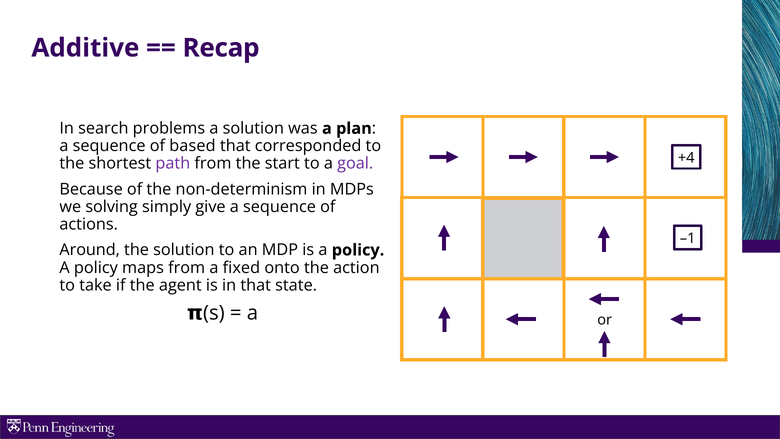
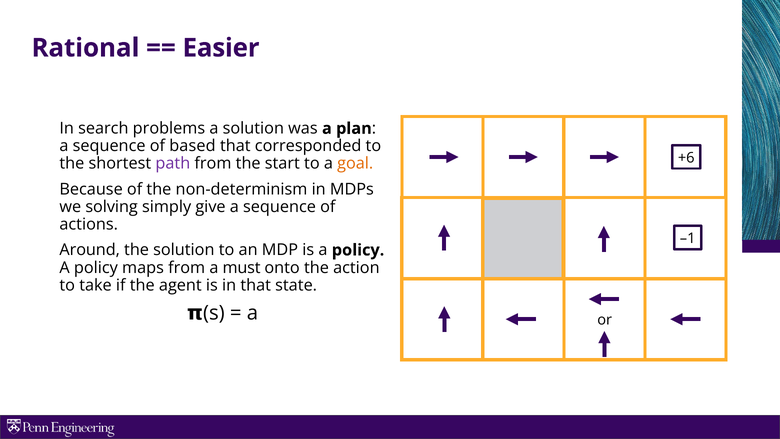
Additive: Additive -> Rational
Recap: Recap -> Easier
+4: +4 -> +6
goal colour: purple -> orange
fixed: fixed -> must
